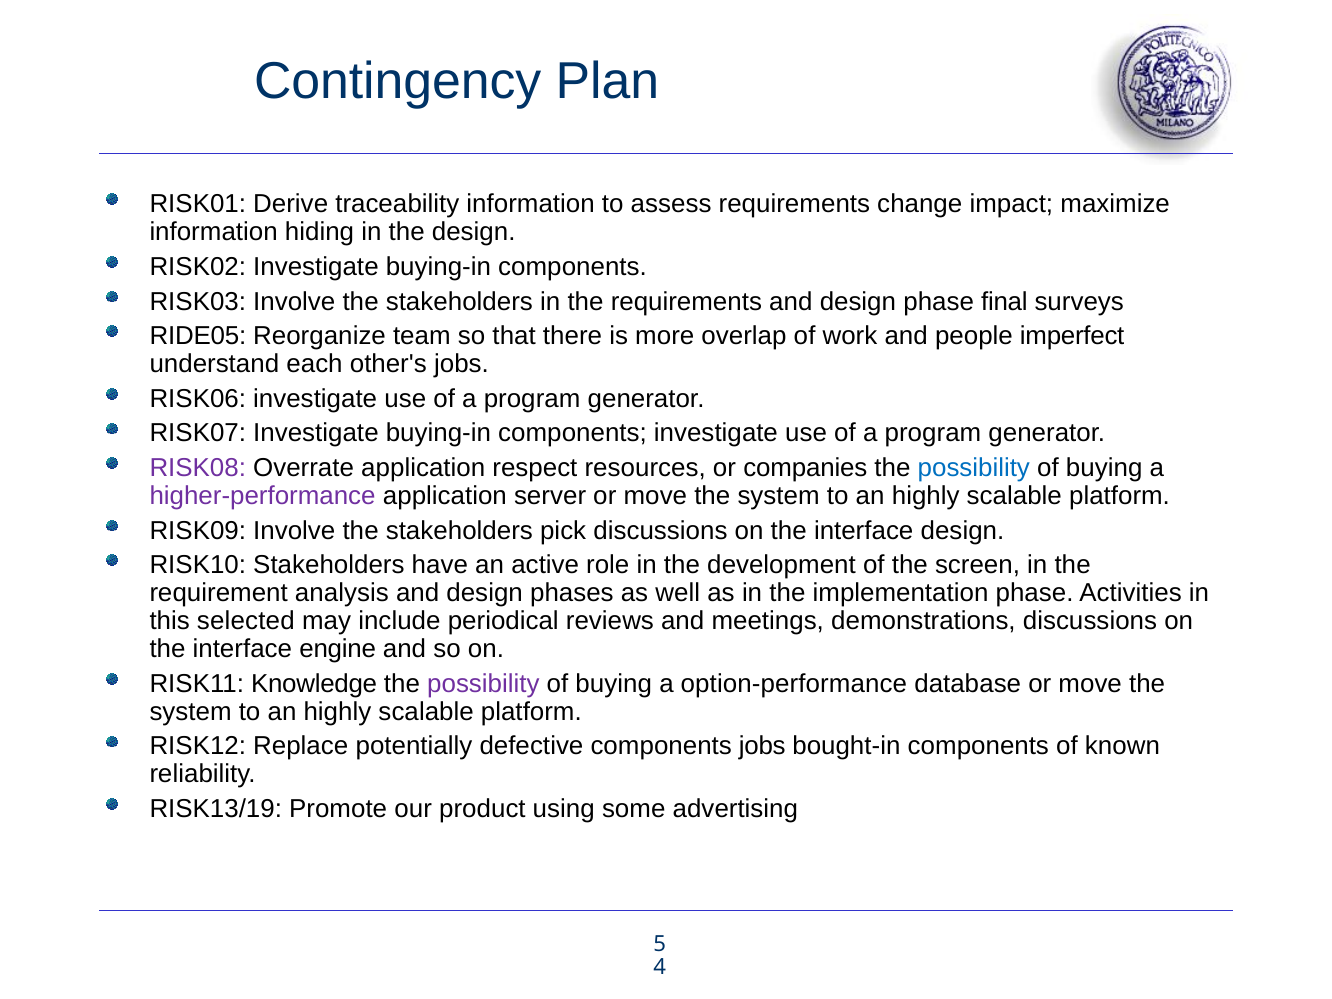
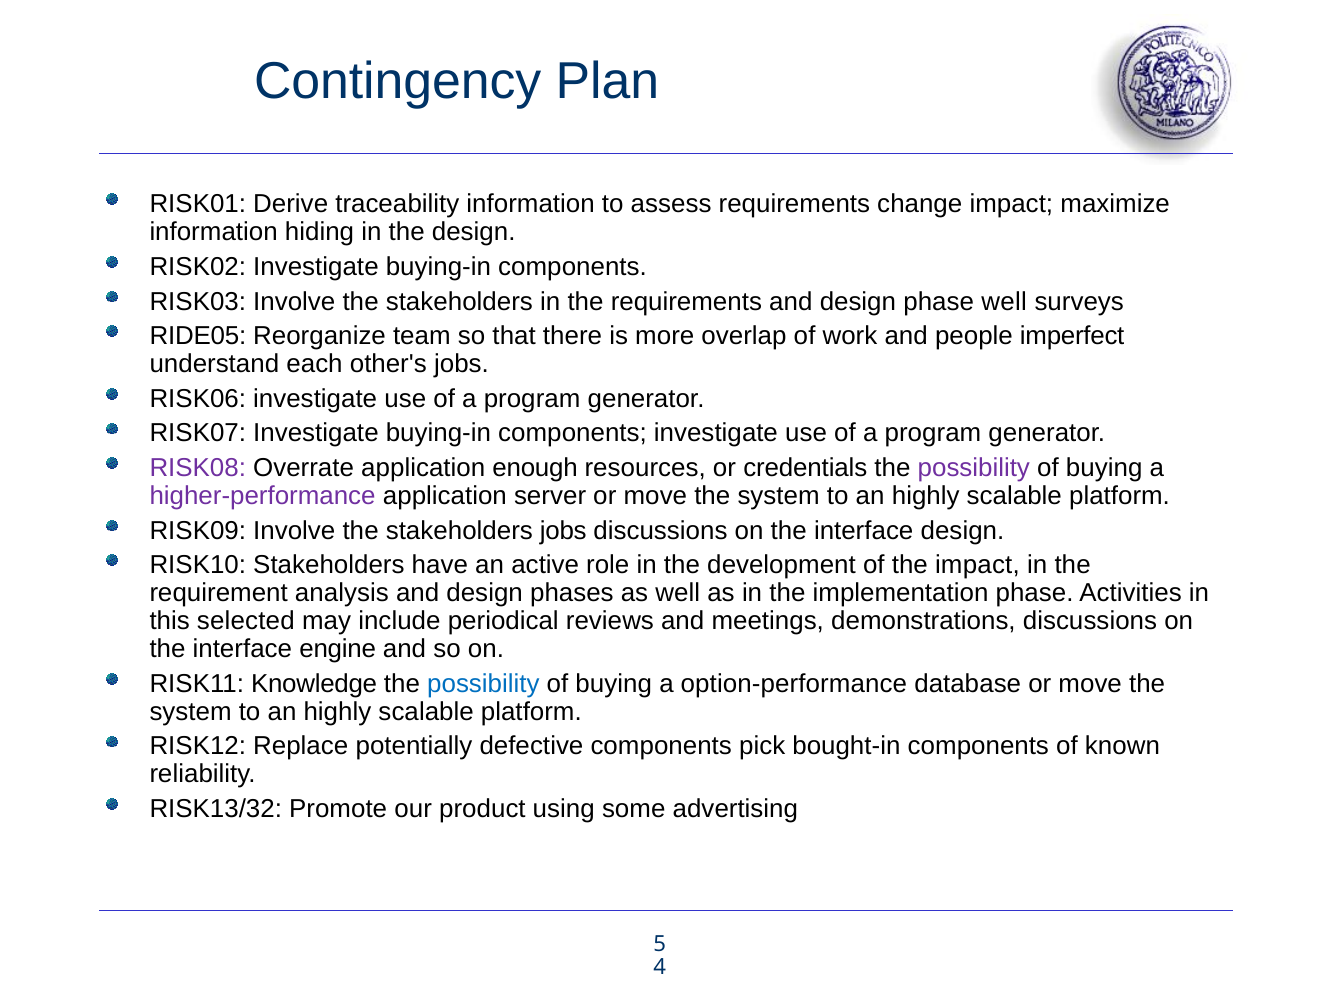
phase final: final -> well
respect: respect -> enough
companies: companies -> credentials
possibility at (974, 468) colour: blue -> purple
stakeholders pick: pick -> jobs
the screen: screen -> impact
possibility at (483, 684) colour: purple -> blue
components jobs: jobs -> pick
RISK13/19: RISK13/19 -> RISK13/32
